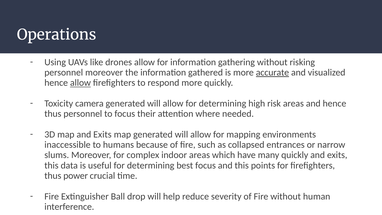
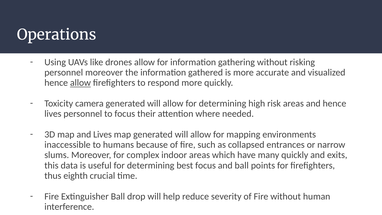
accurate underline: present -> none
thus at (53, 114): thus -> lives
map and Exits: Exits -> Lives
and this: this -> ball
power: power -> eighth
